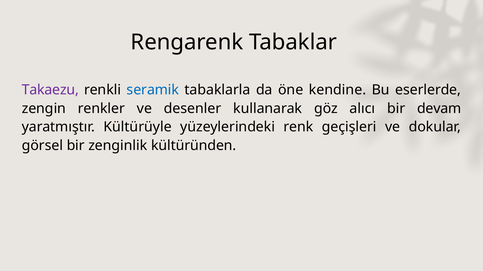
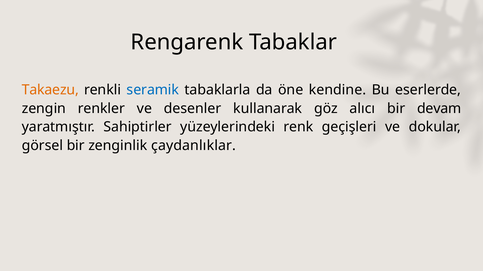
Takaezu colour: purple -> orange
Kültürüyle: Kültürüyle -> Sahiptirler
kültüründen: kültüründen -> çaydanlıklar
